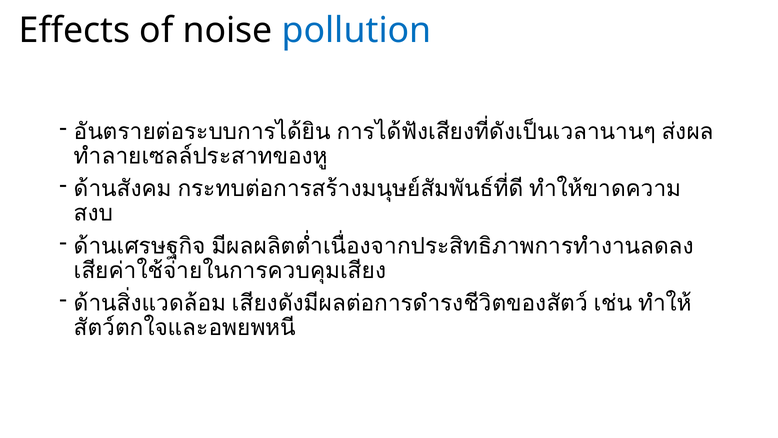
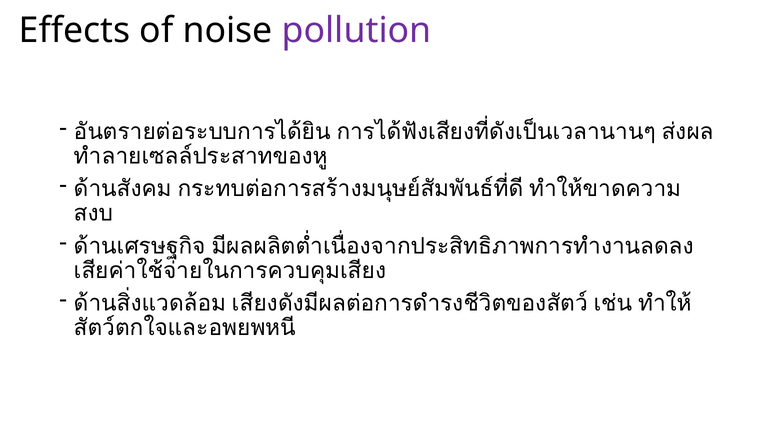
pollution colour: blue -> purple
